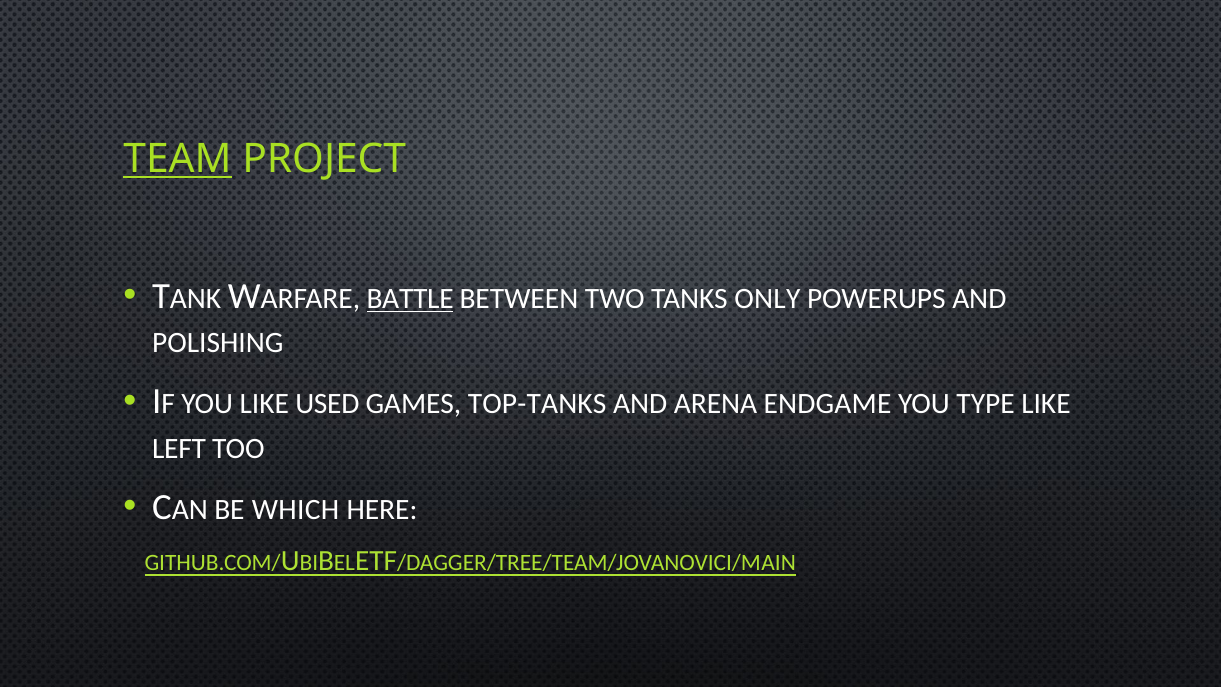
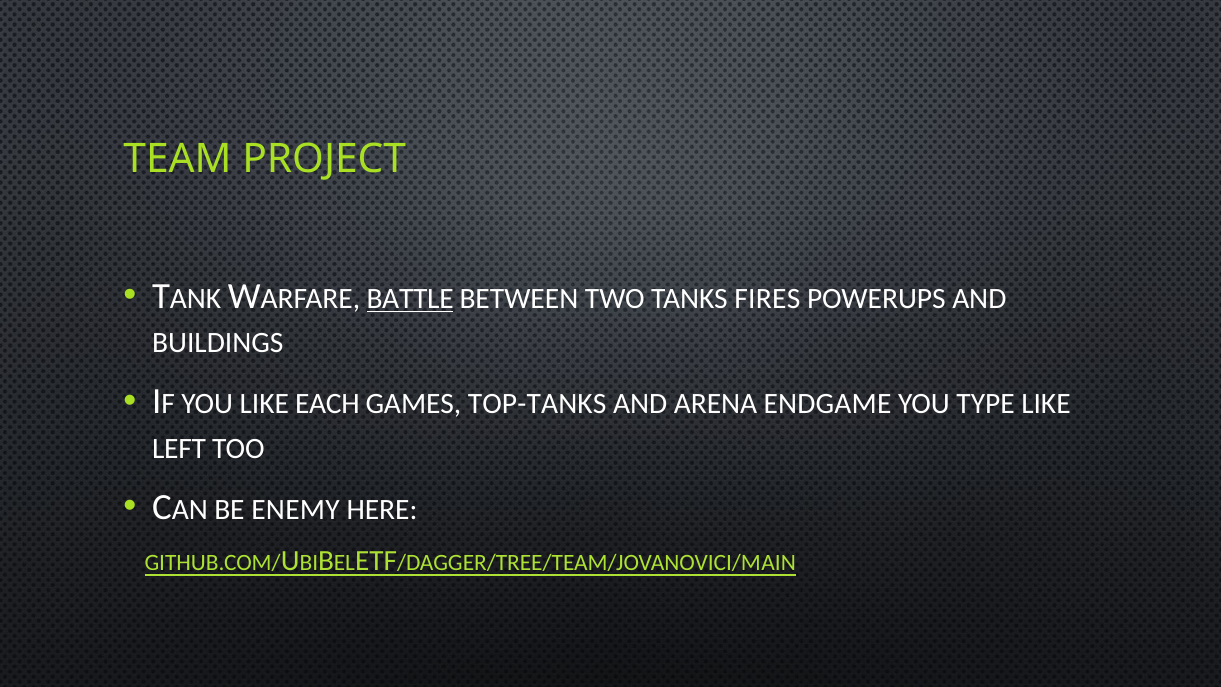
TEAM underline: present -> none
ONLY: ONLY -> FIRES
POLISHING: POLISHING -> BUILDINGS
USED: USED -> EACH
WHICH: WHICH -> ENEMY
